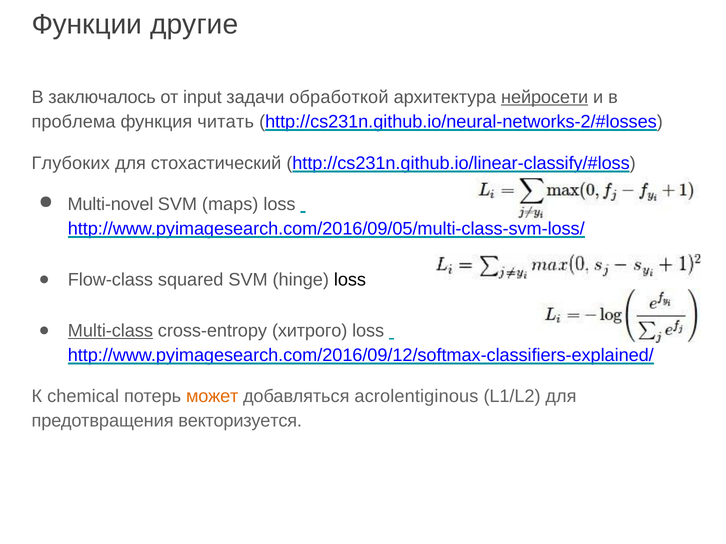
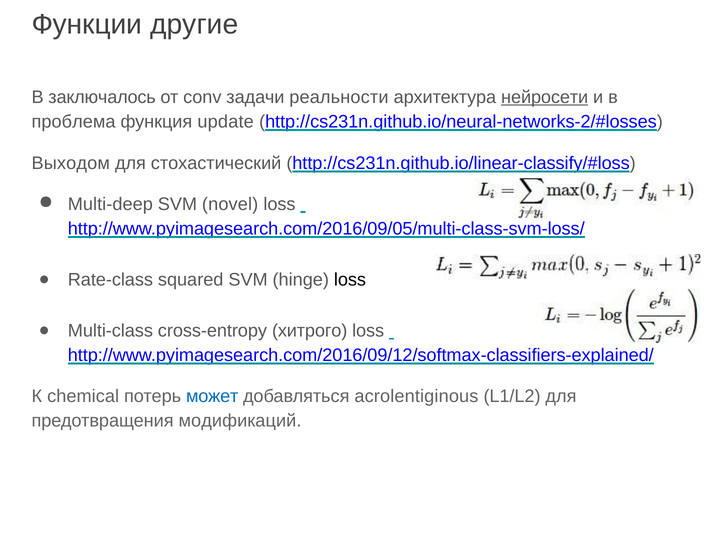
input: input -> conv
обработкой: обработкой -> реальности
читать: читать -> update
Глубоких: Глубоких -> Выходом
Multi-novel: Multi-novel -> Multi-deep
maps: maps -> novel
Flow-class: Flow-class -> Rate-class
Multi-class underline: present -> none
может colour: orange -> blue
векторизуется: векторизуется -> модификаций
